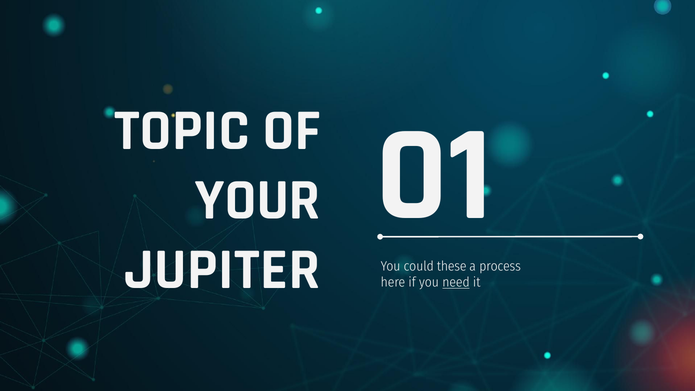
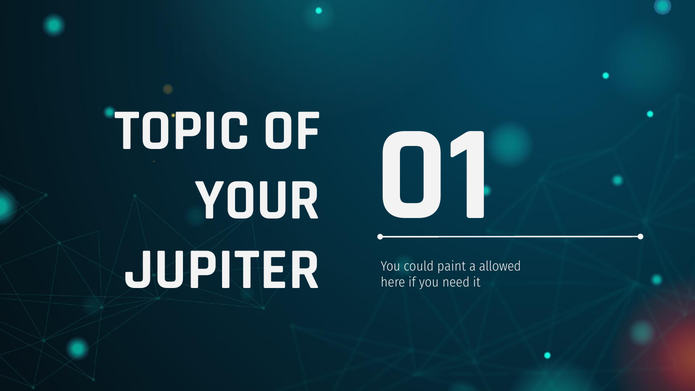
these: these -> paint
process: process -> allowed
need underline: present -> none
